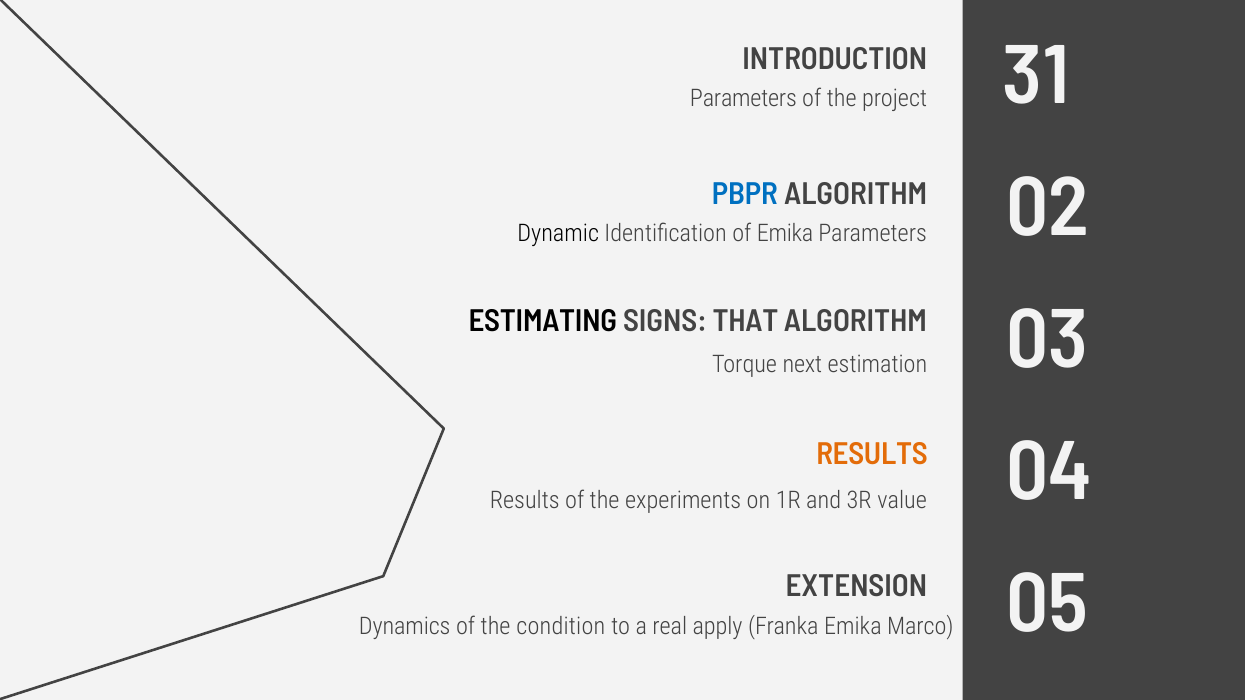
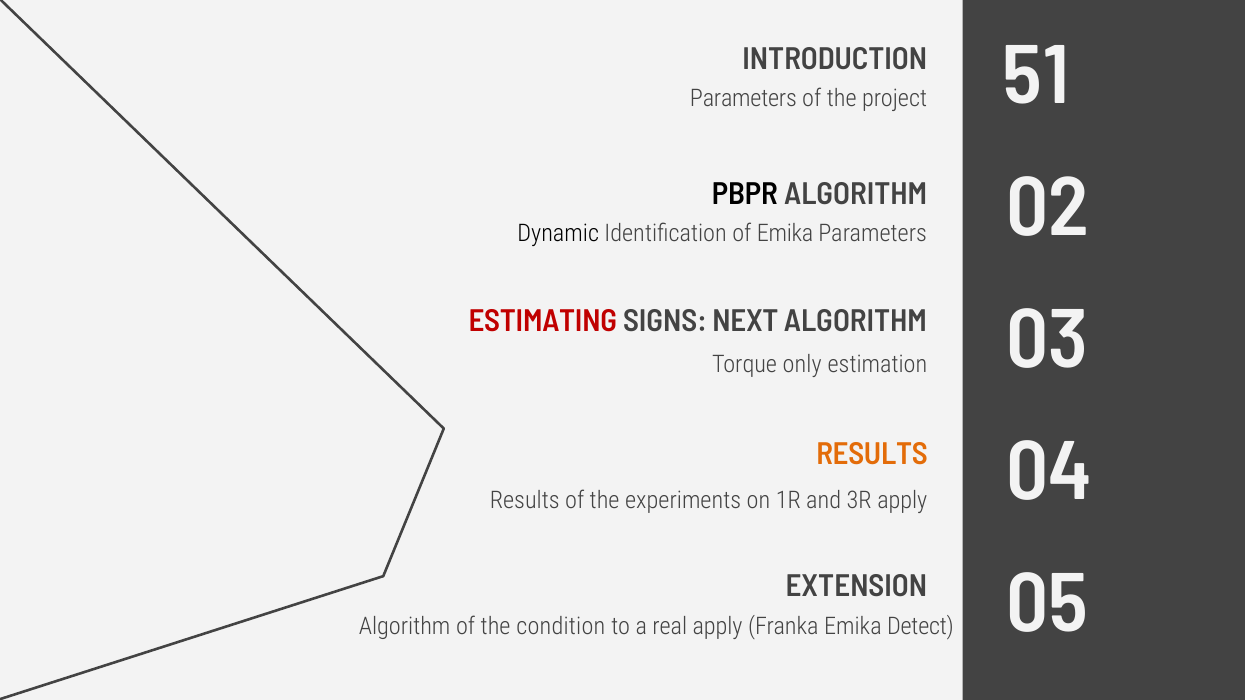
31: 31 -> 51
PBPR colour: blue -> black
ESTIMATING colour: black -> red
THAT: THAT -> NEXT
next: next -> only
3R value: value -> apply
Dynamics at (405, 627): Dynamics -> Algorithm
Marco: Marco -> Detect
